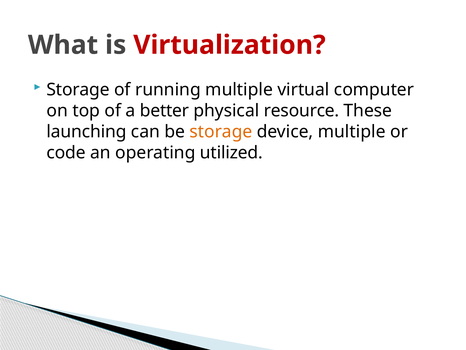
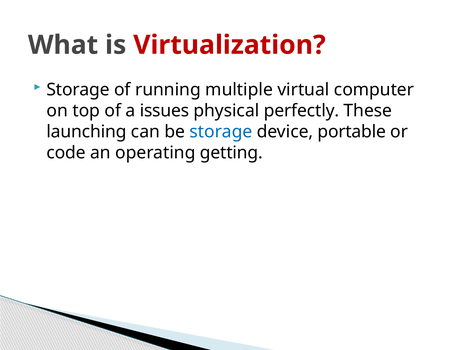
better: better -> issues
resource: resource -> perfectly
storage at (221, 131) colour: orange -> blue
device multiple: multiple -> portable
utilized: utilized -> getting
